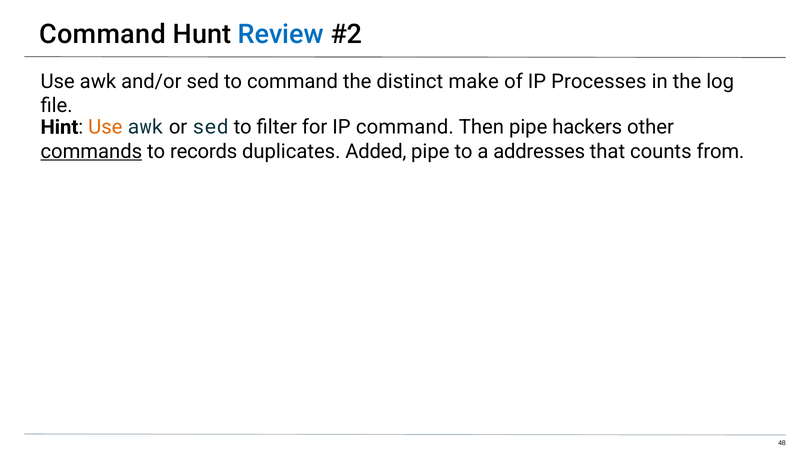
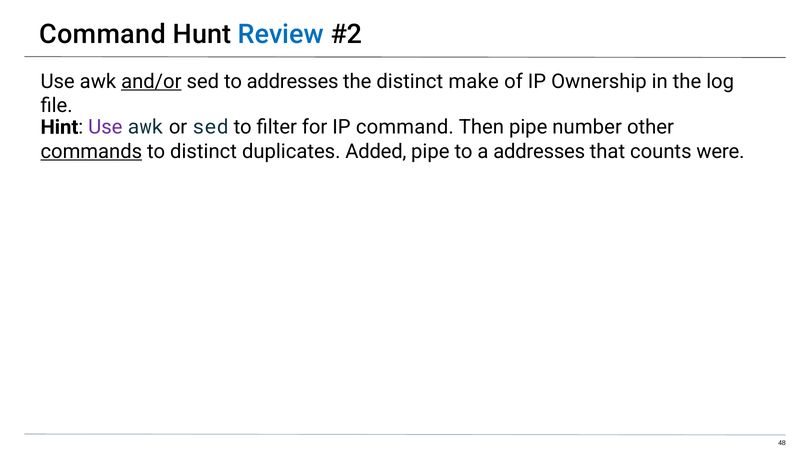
and/or underline: none -> present
to command: command -> addresses
Processes: Processes -> Ownership
Use at (105, 127) colour: orange -> purple
hackers: hackers -> number
to records: records -> distinct
from: from -> were
